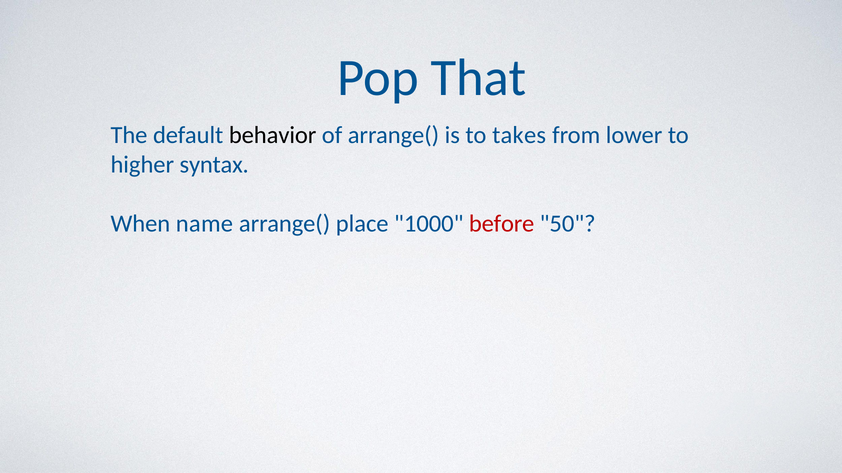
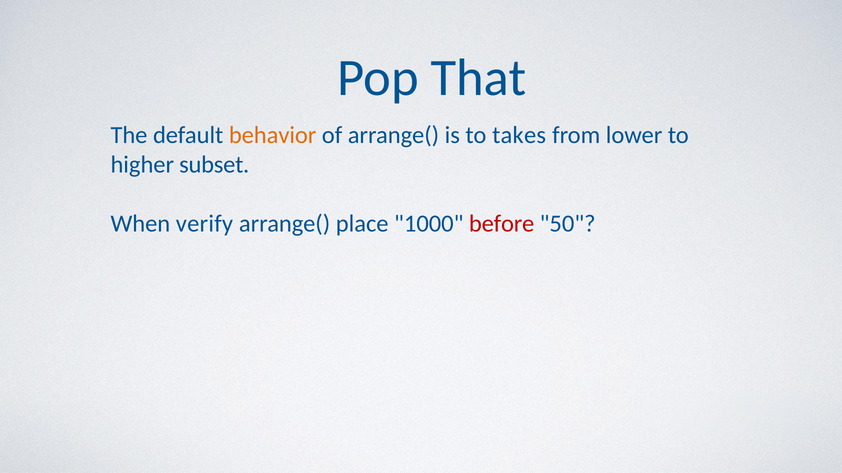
behavior colour: black -> orange
syntax: syntax -> subset
name: name -> verify
